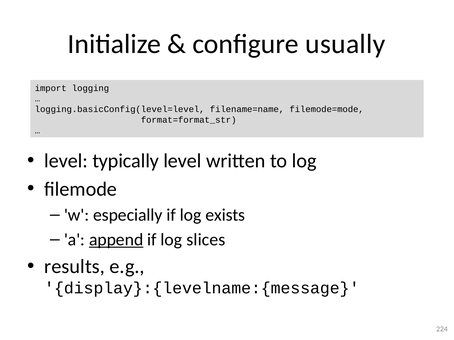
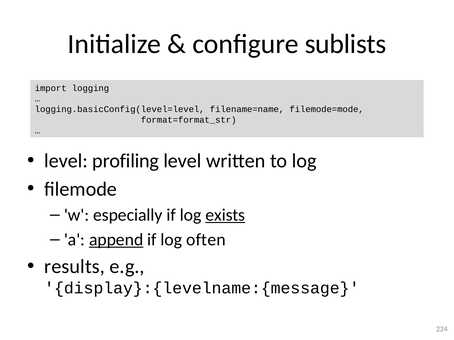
usually: usually -> sublists
typically: typically -> profiling
exists underline: none -> present
slices: slices -> often
